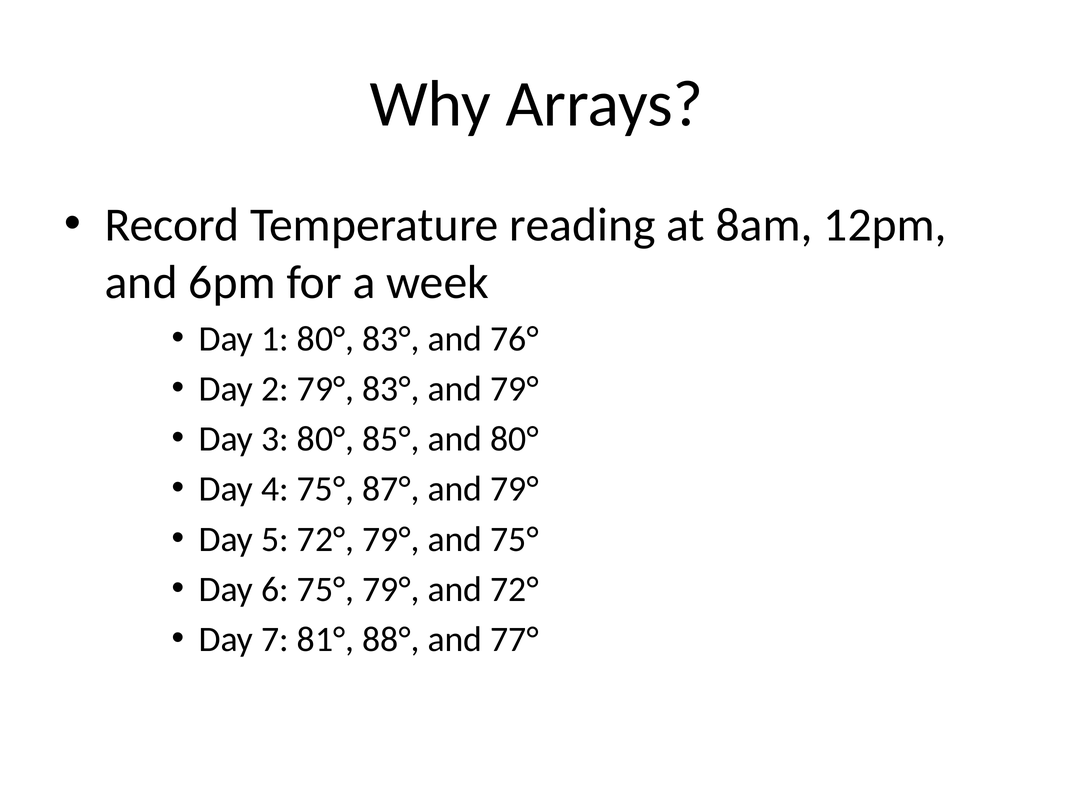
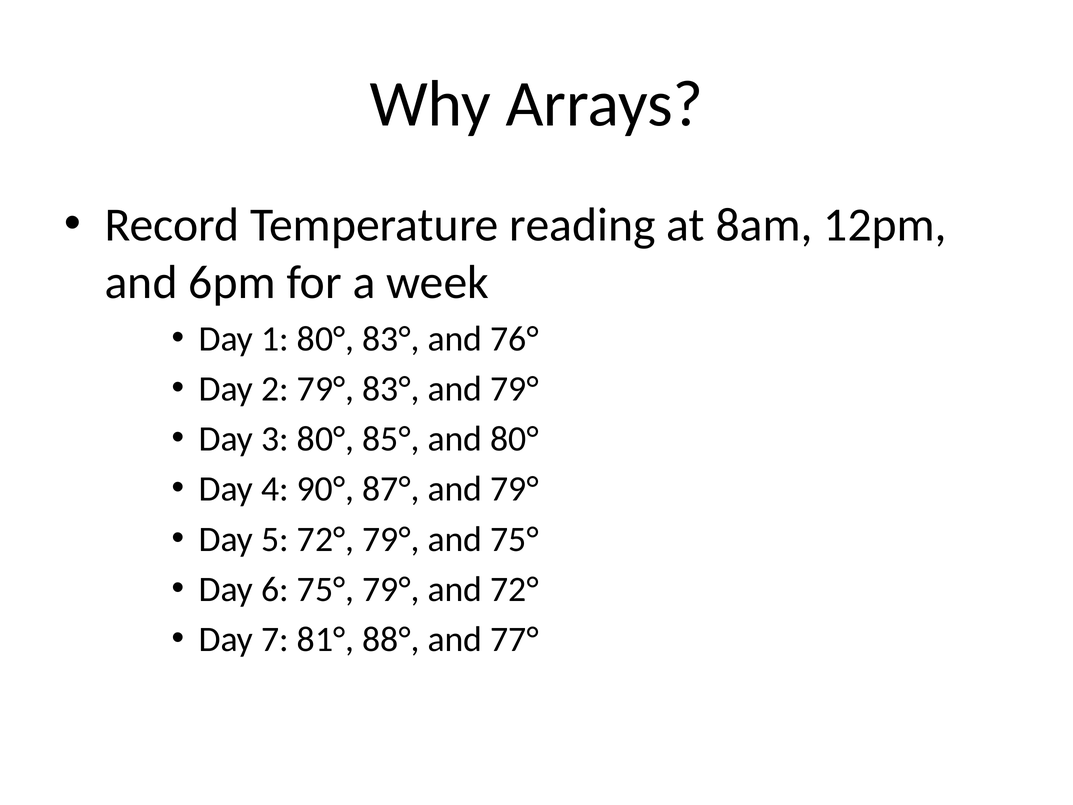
4 75°: 75° -> 90°
